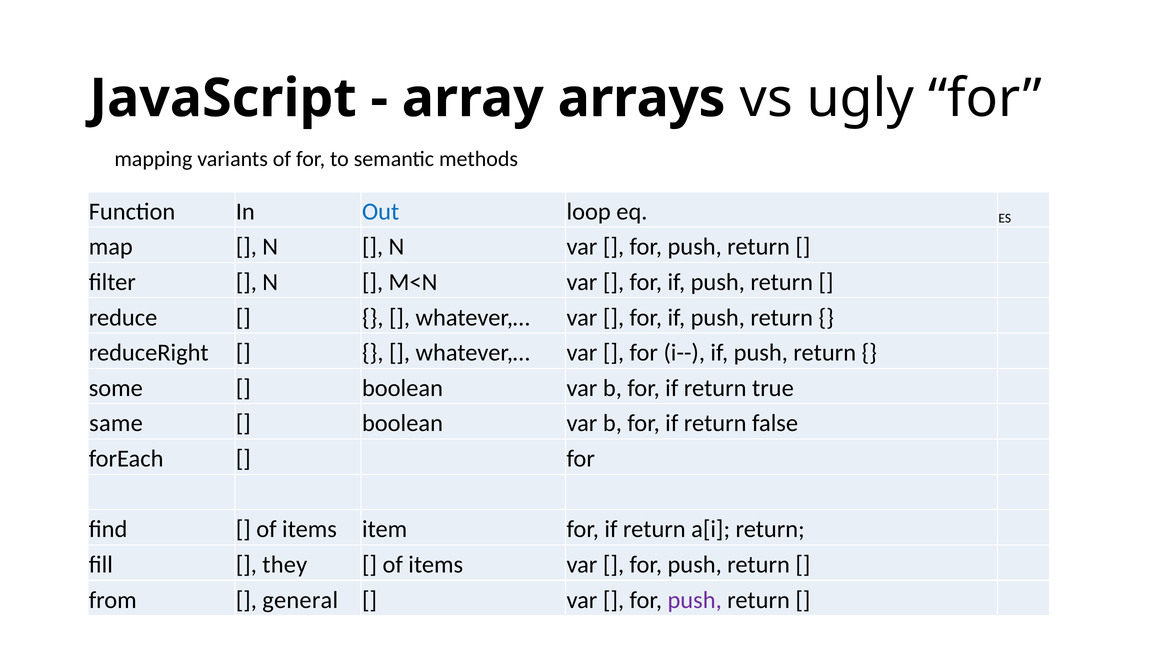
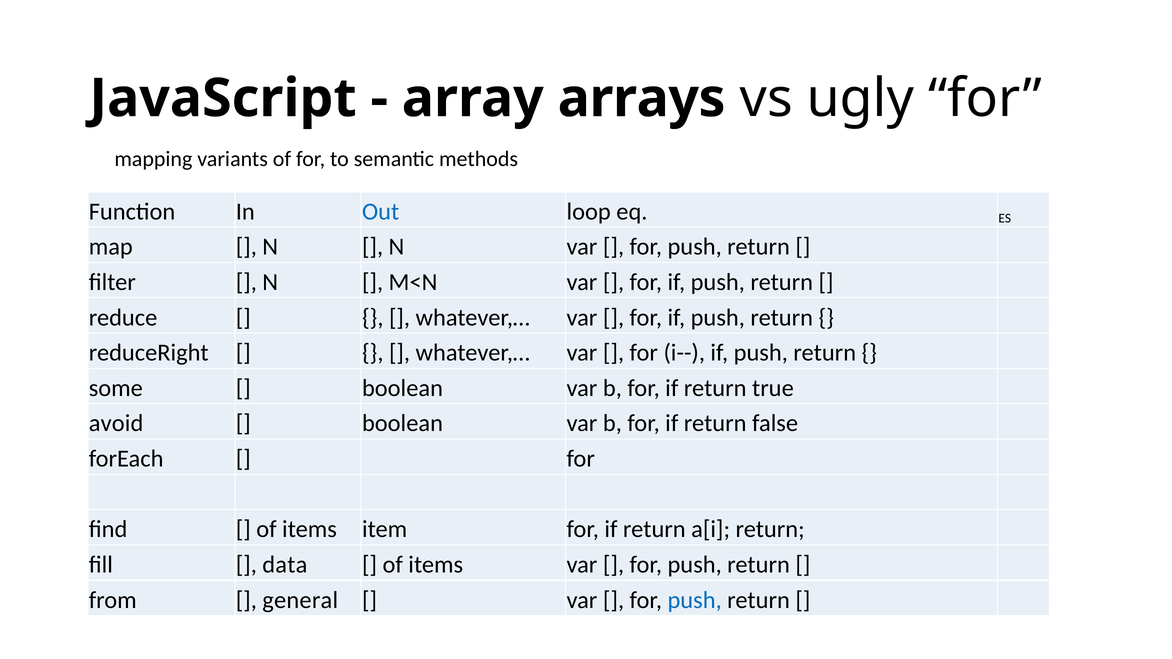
same: same -> avoid
they: they -> data
push at (695, 600) colour: purple -> blue
